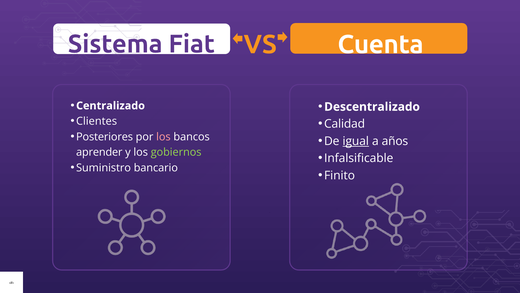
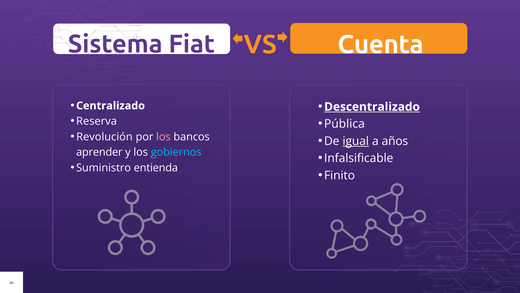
Descentralizado underline: none -> present
Clientes: Clientes -> Reserva
Calidad: Calidad -> Pública
Posteriores: Posteriores -> Revolución
gobiernos colour: light green -> light blue
bancario: bancario -> entienda
